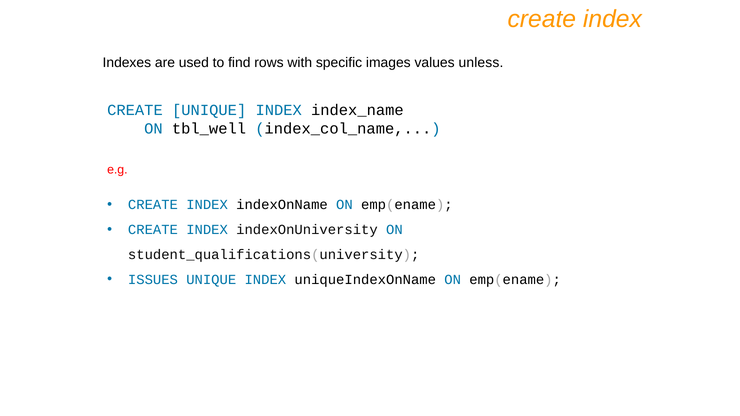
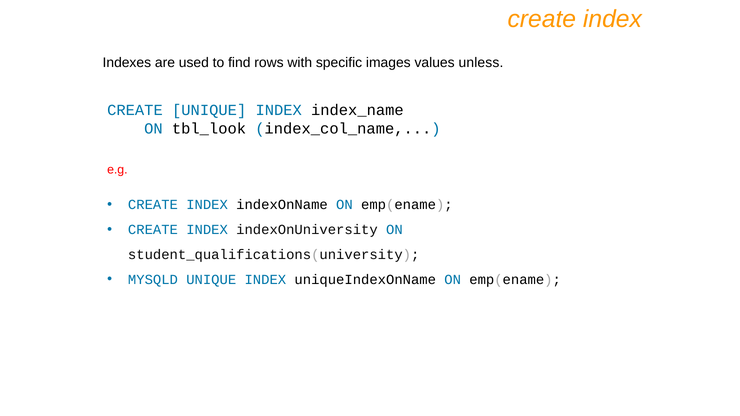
tbl_well: tbl_well -> tbl_look
ISSUES: ISSUES -> MYSQLD
